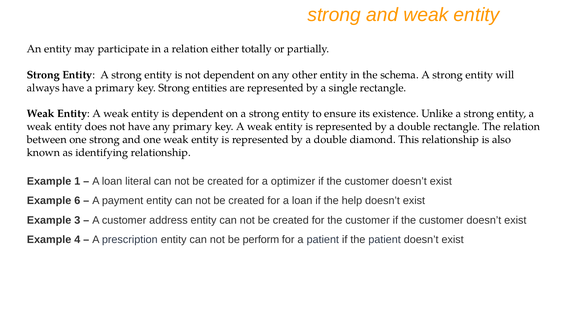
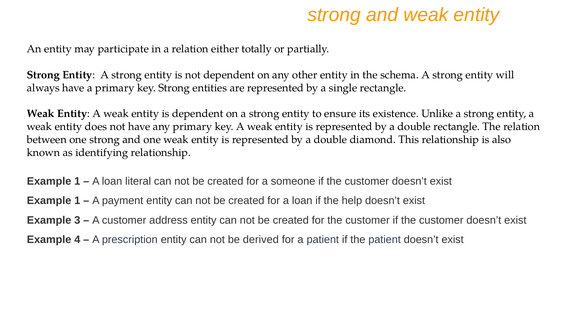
optimizer: optimizer -> someone
6 at (77, 201): 6 -> 1
perform: perform -> derived
